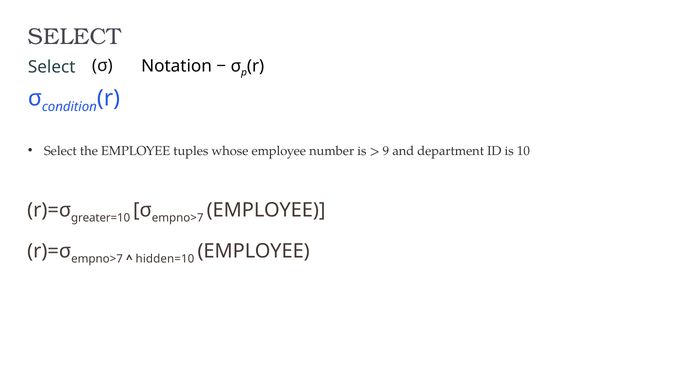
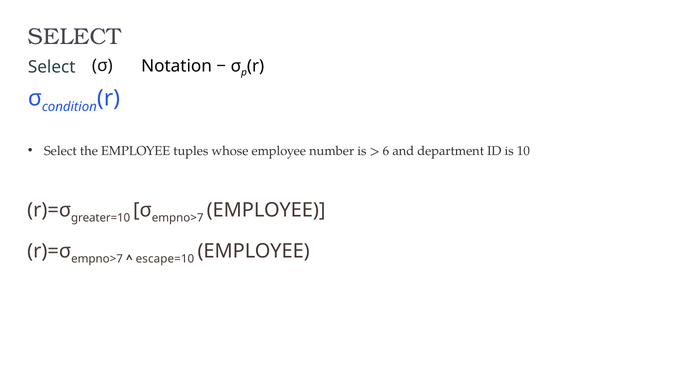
9: 9 -> 6
hidden=10: hidden=10 -> escape=10
